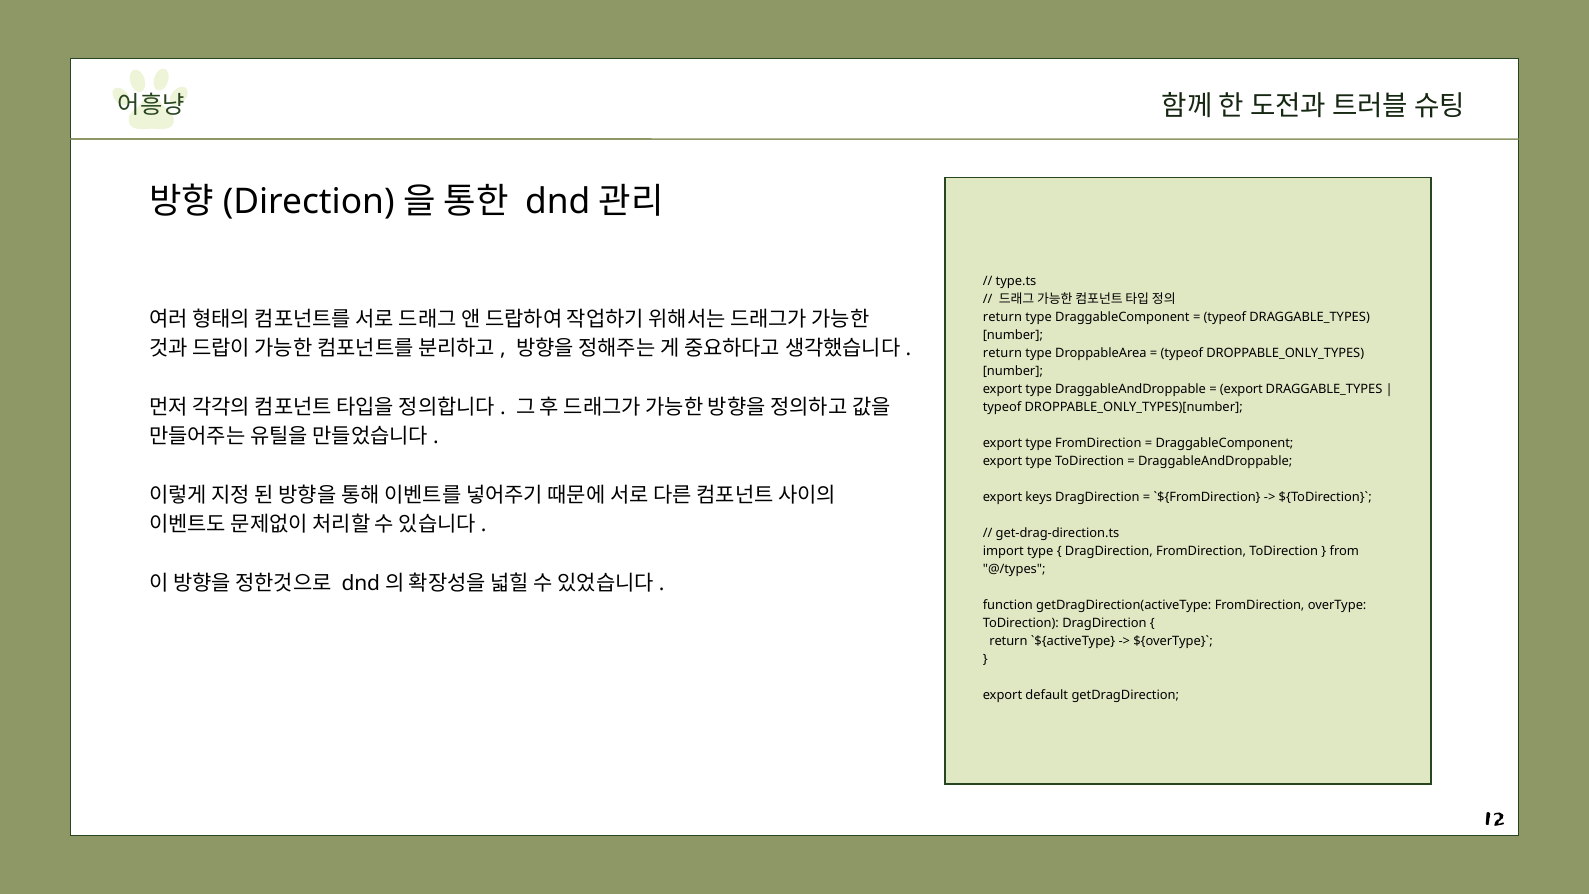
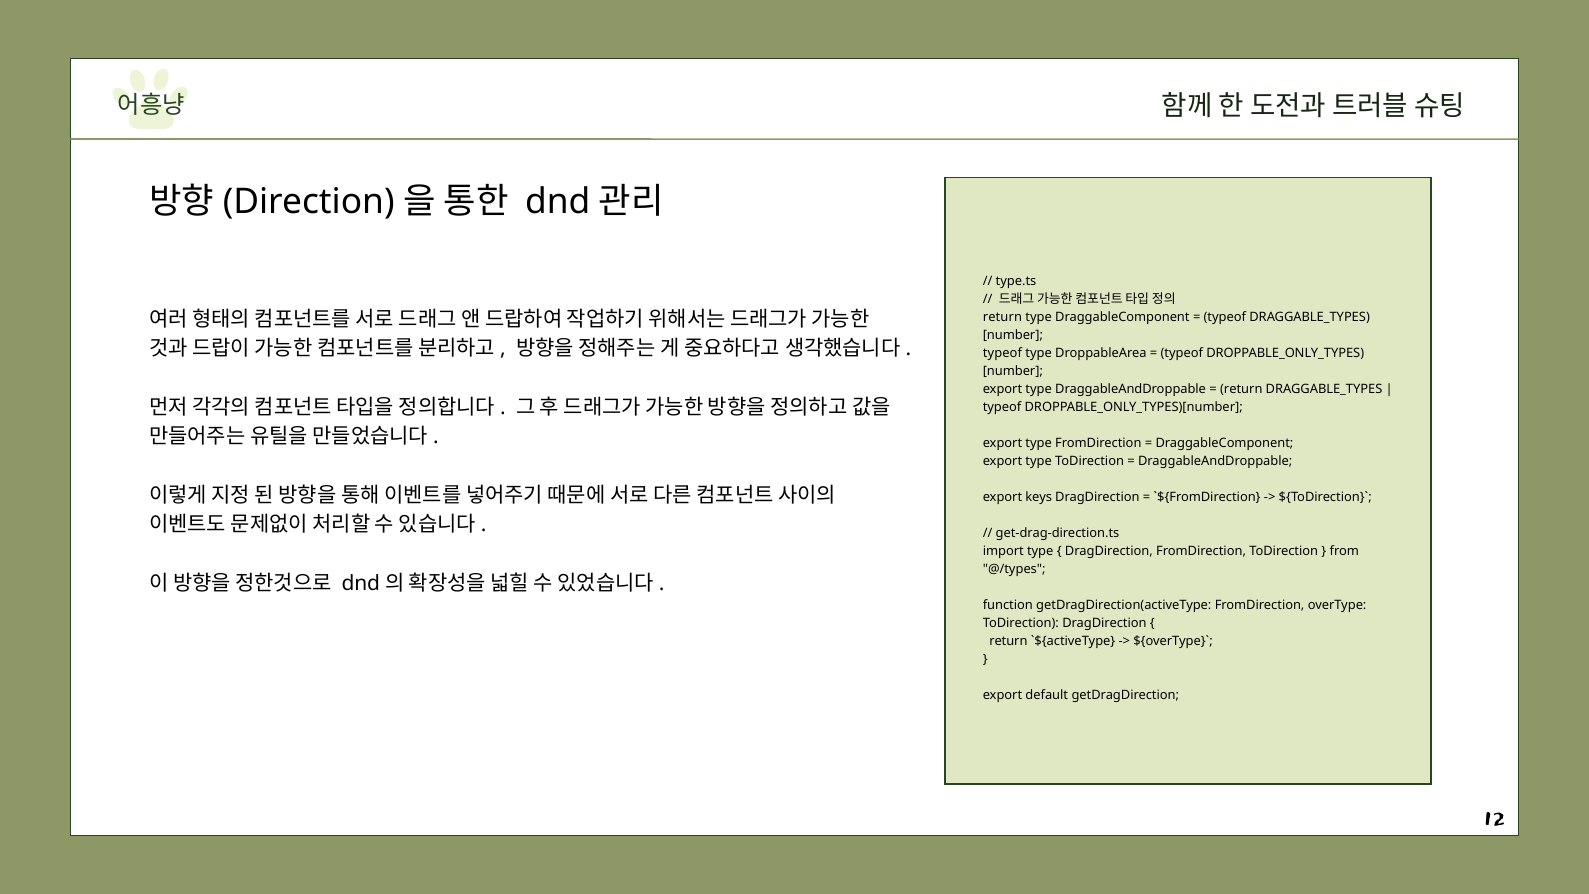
return at (1002, 354): return -> typeof
export at (1241, 389): export -> return
